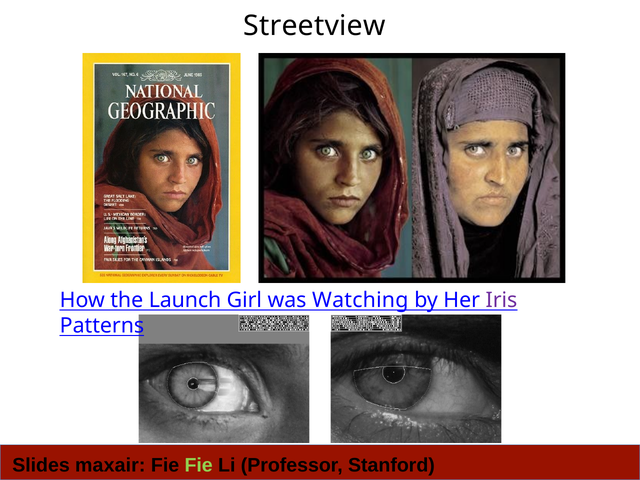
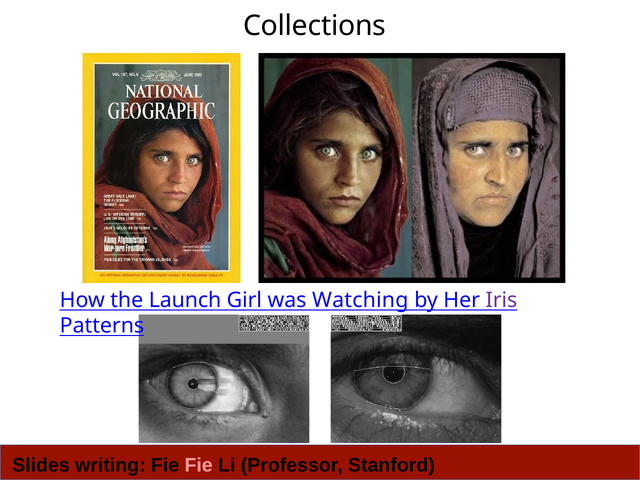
Streetview: Streetview -> Collections
maxair: maxair -> writing
Fie at (199, 465) colour: light green -> pink
